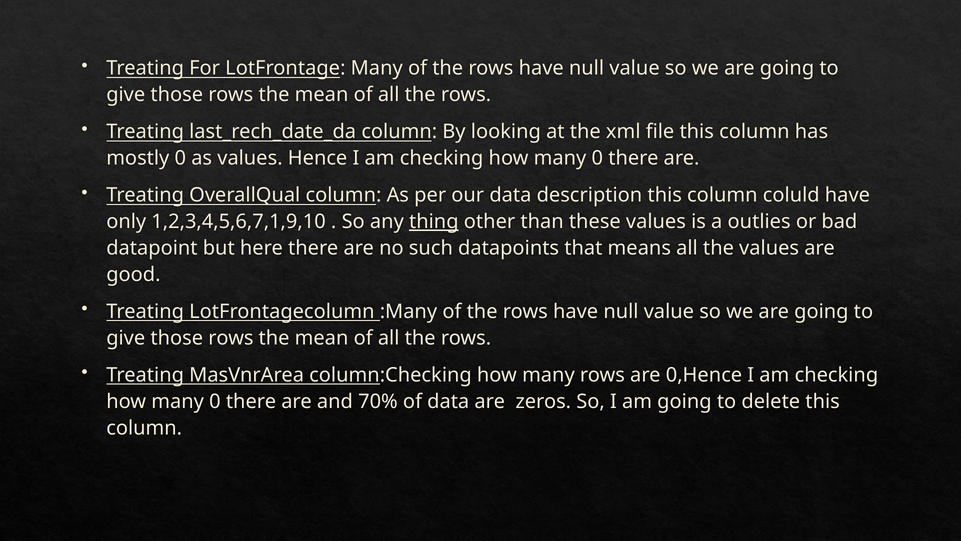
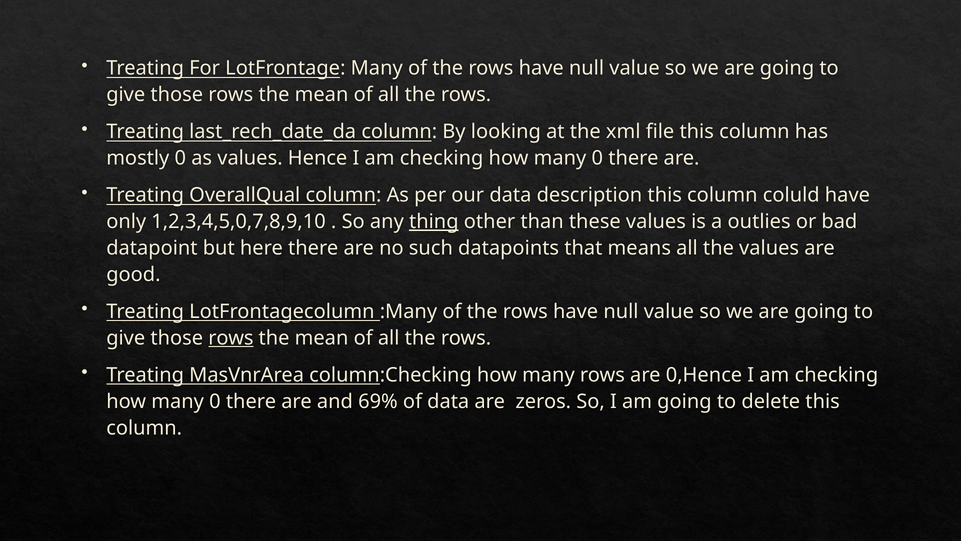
1,2,3,4,5,6,7,1,9,10: 1,2,3,4,5,6,7,1,9,10 -> 1,2,3,4,5,0,7,8,9,10
rows at (231, 338) underline: none -> present
70%: 70% -> 69%
